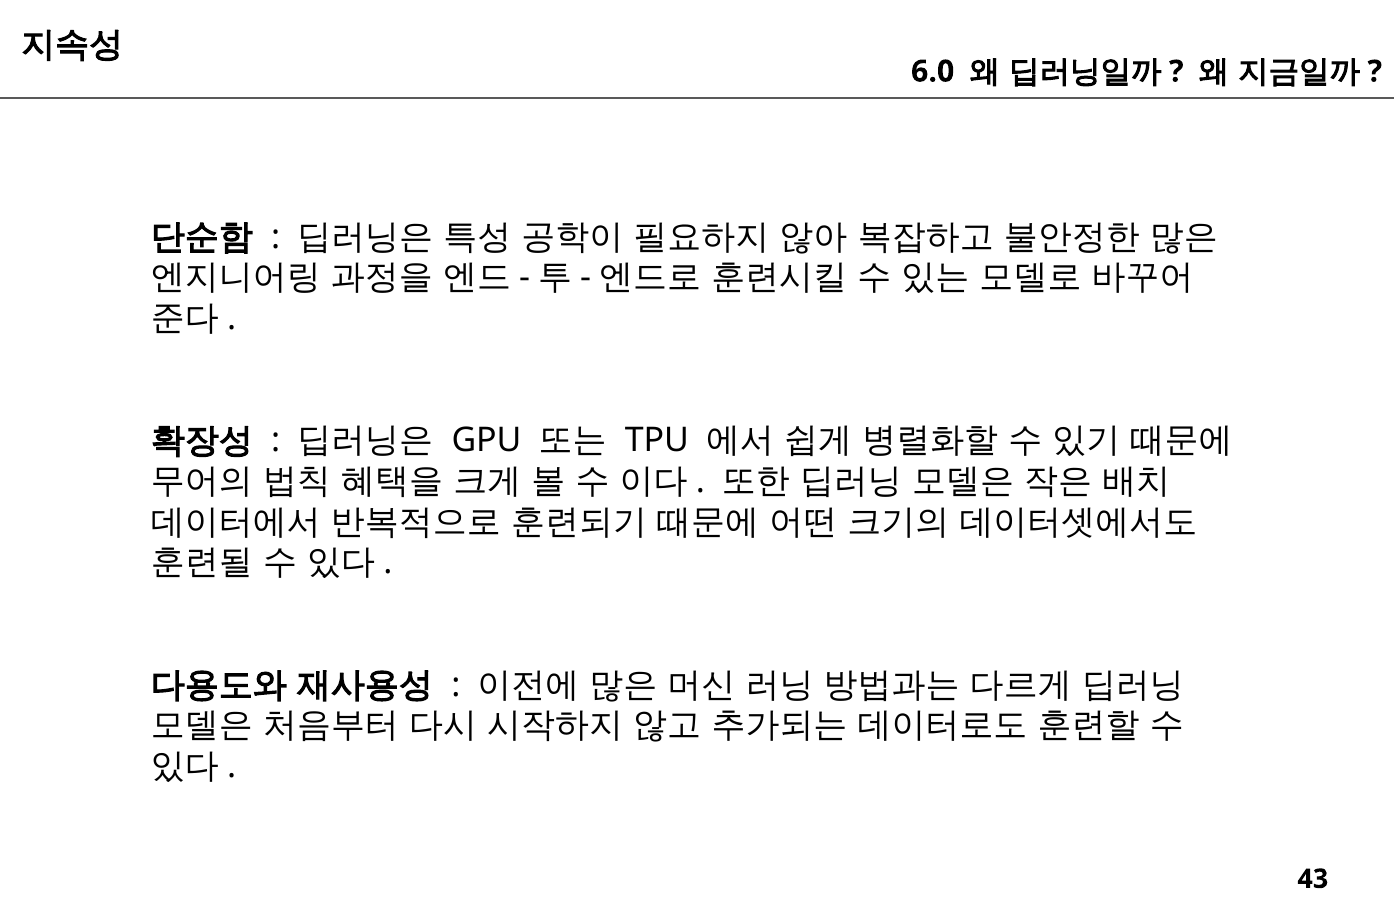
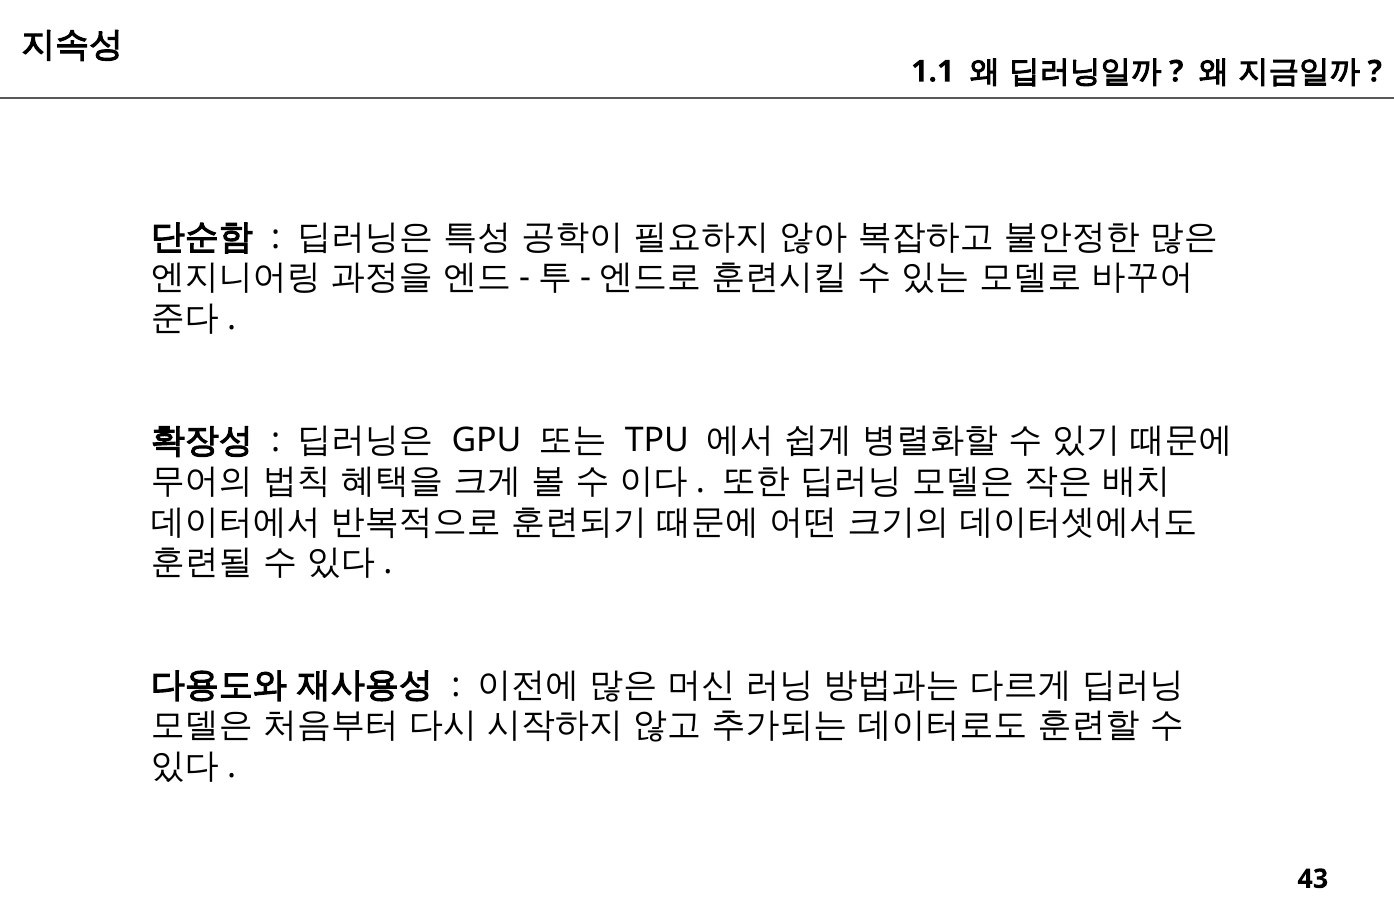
6.0: 6.0 -> 1.1
